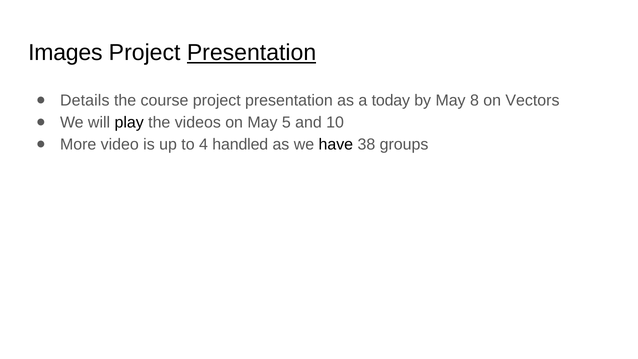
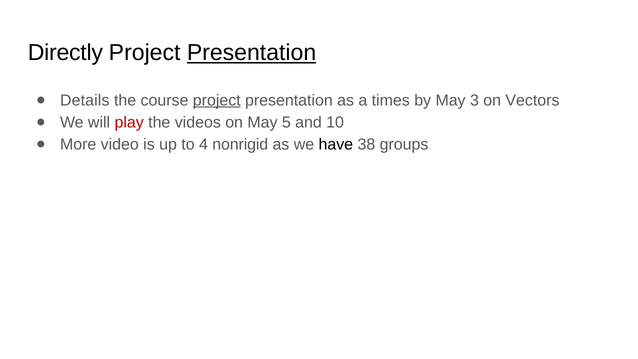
Images: Images -> Directly
project at (217, 100) underline: none -> present
today: today -> times
8: 8 -> 3
play colour: black -> red
handled: handled -> nonrigid
